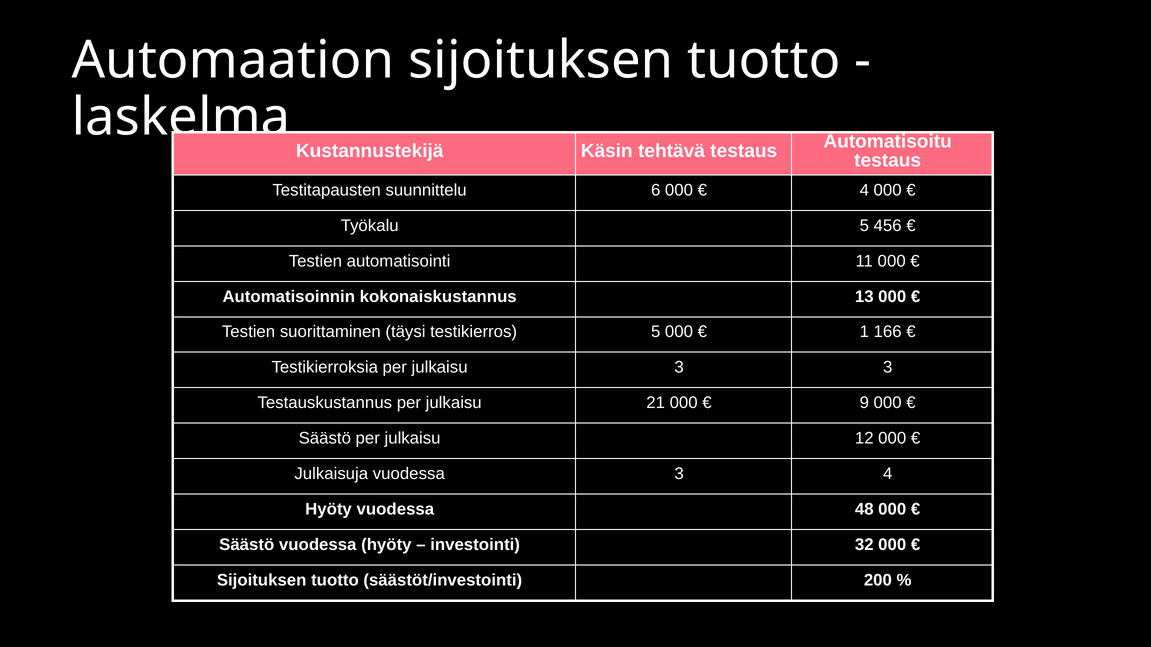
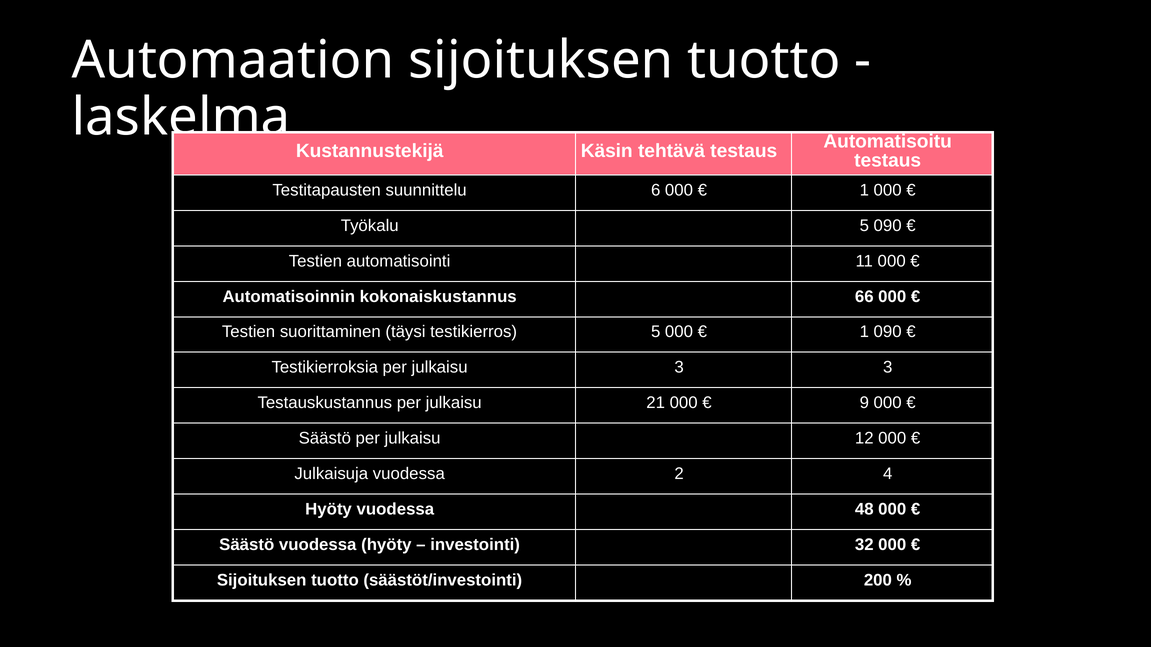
4 at (864, 190): 4 -> 1
5 456: 456 -> 090
13: 13 -> 66
1 166: 166 -> 090
vuodessa 3: 3 -> 2
